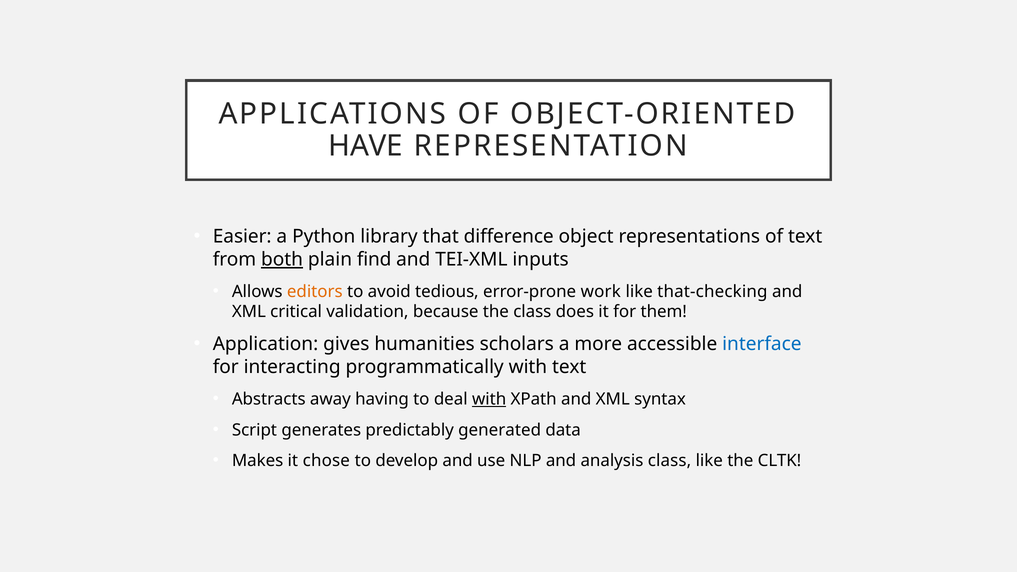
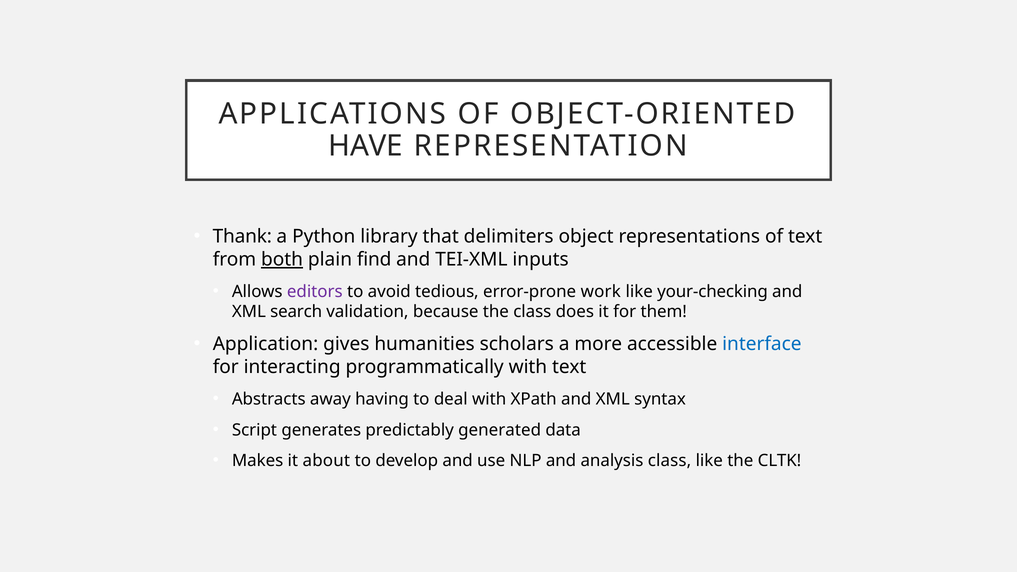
Easier: Easier -> Thank
difference: difference -> delimiters
editors colour: orange -> purple
that-checking: that-checking -> your-checking
critical: critical -> search
with at (489, 399) underline: present -> none
chose: chose -> about
